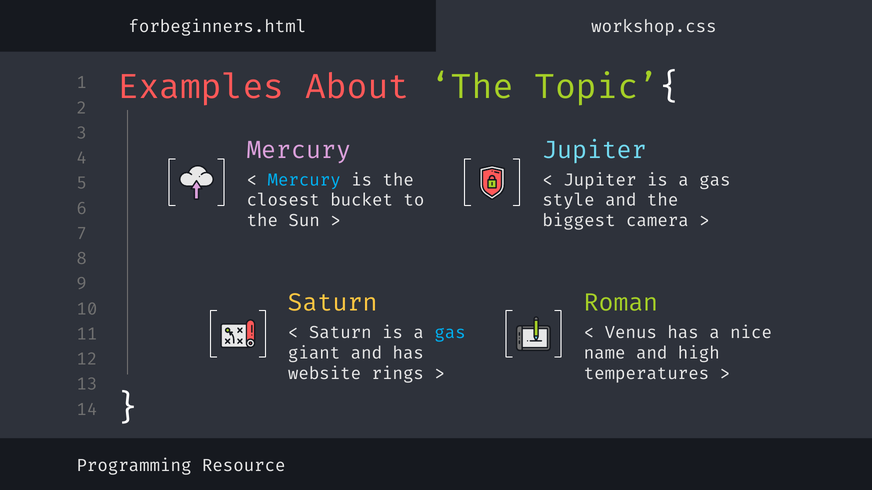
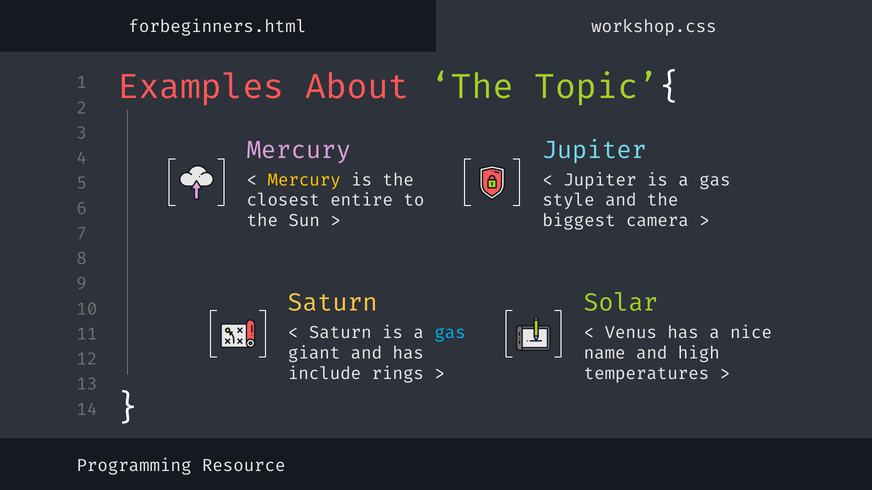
Mercury at (304, 180) colour: light blue -> yellow
bucket: bucket -> entire
Roman: Roman -> Solar
website: website -> include
